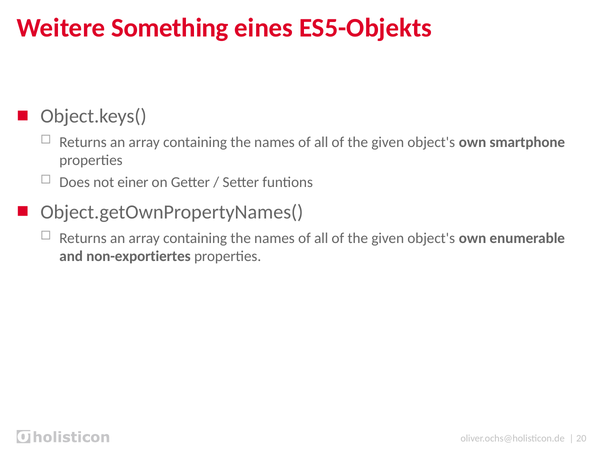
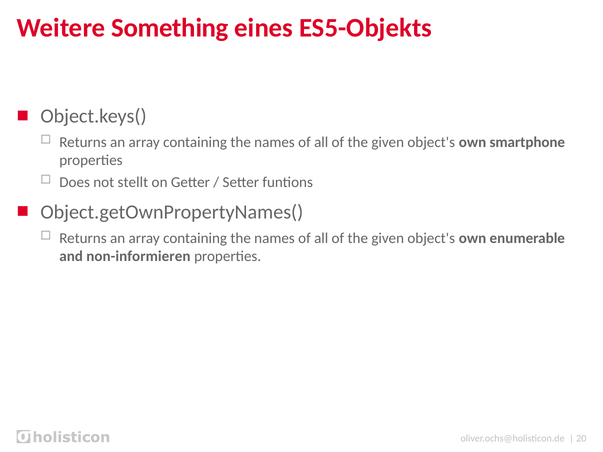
einer: einer -> stellt
non-exportiertes: non-exportiertes -> non-informieren
